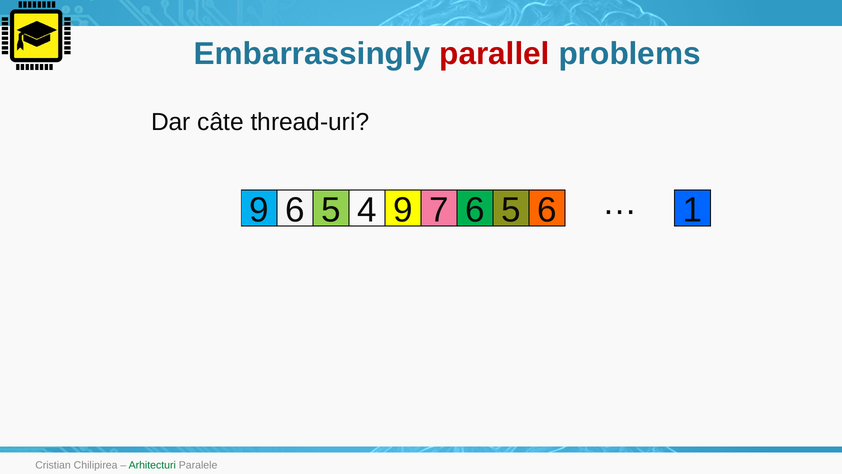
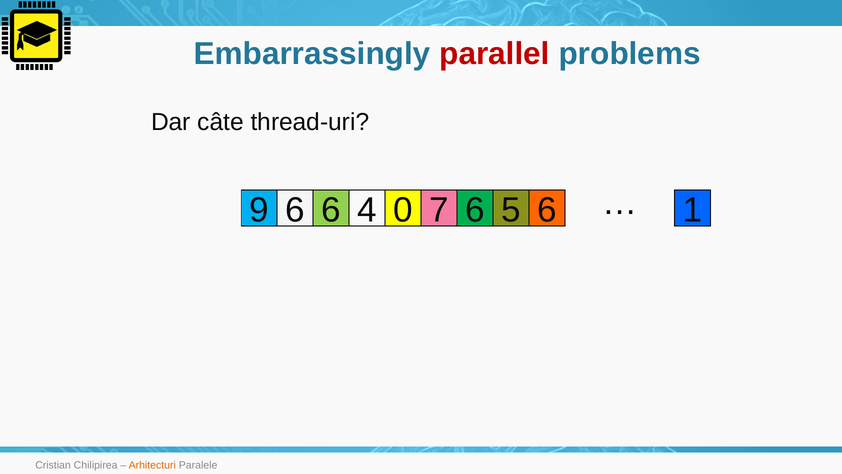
9 6 5: 5 -> 6
4 9: 9 -> 0
Arhitecturi colour: green -> orange
